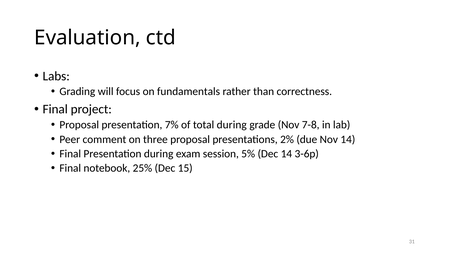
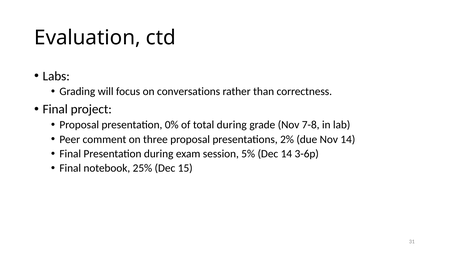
fundamentals: fundamentals -> conversations
7%: 7% -> 0%
